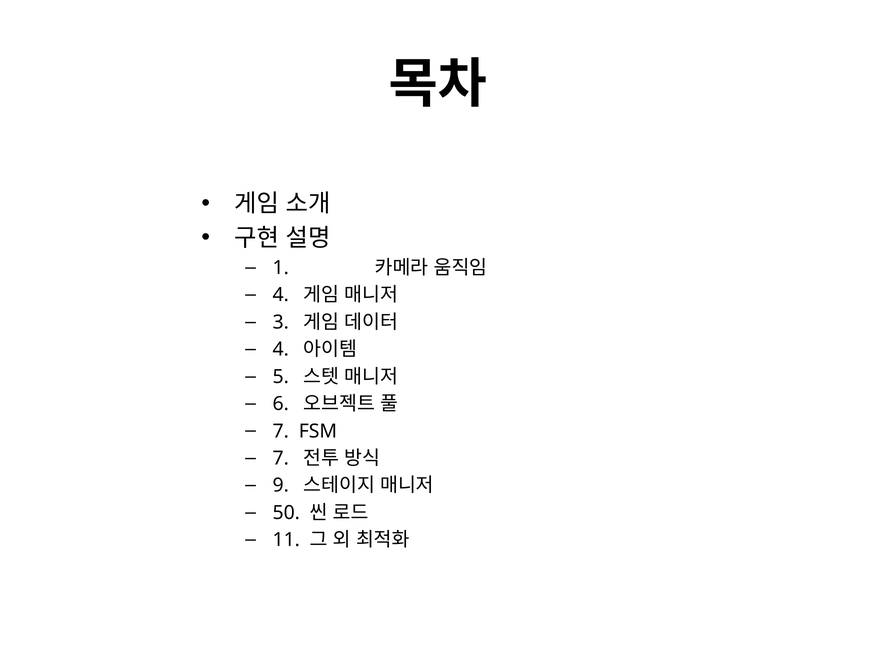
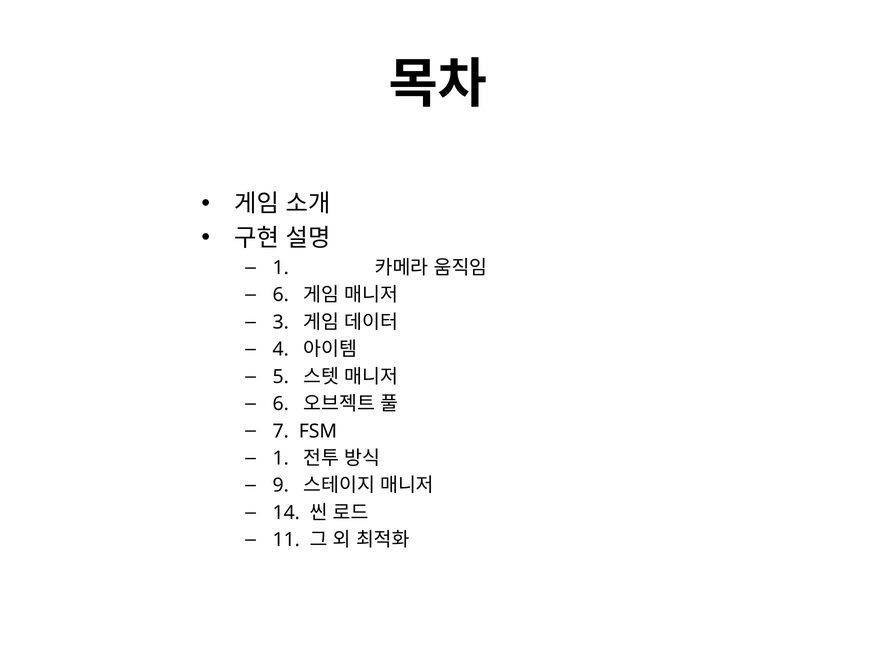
4 at (281, 295): 4 -> 6
7 at (281, 458): 7 -> 1
50: 50 -> 14
